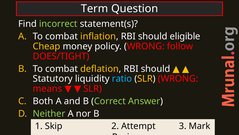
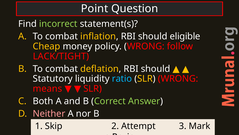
Term: Term -> Point
DOES/TIGHT: DOES/TIGHT -> LACK/TIGHT
Neither colour: light green -> pink
